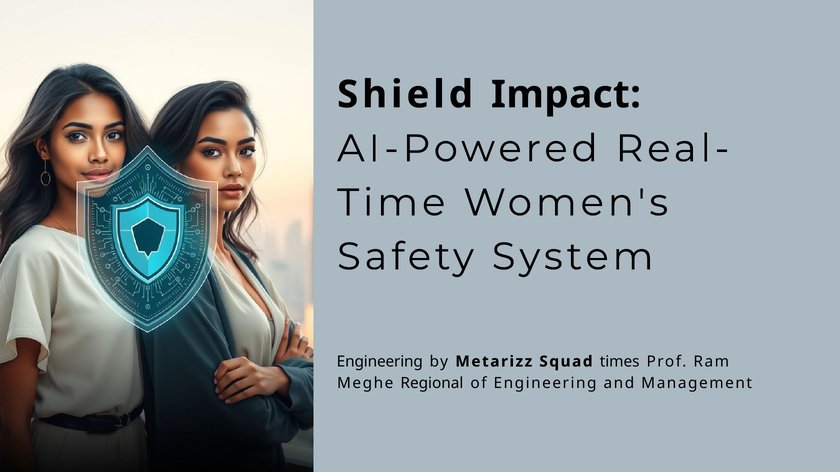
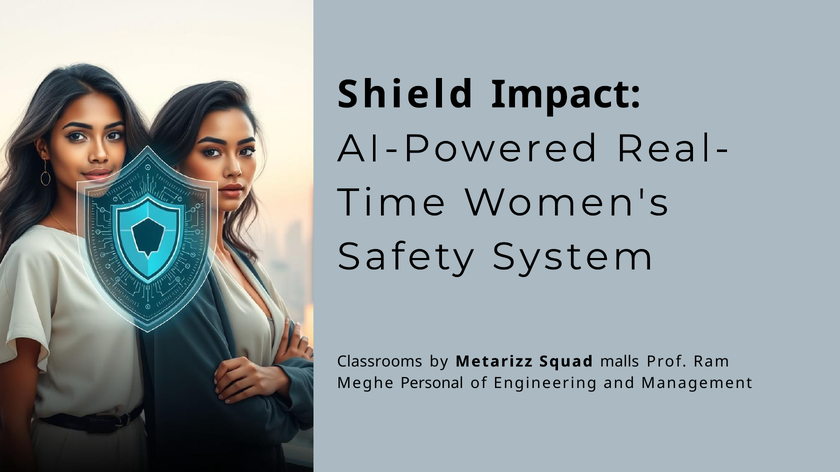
Engineering at (380, 362): Engineering -> Classrooms
times: times -> malls
Regional: Regional -> Personal
